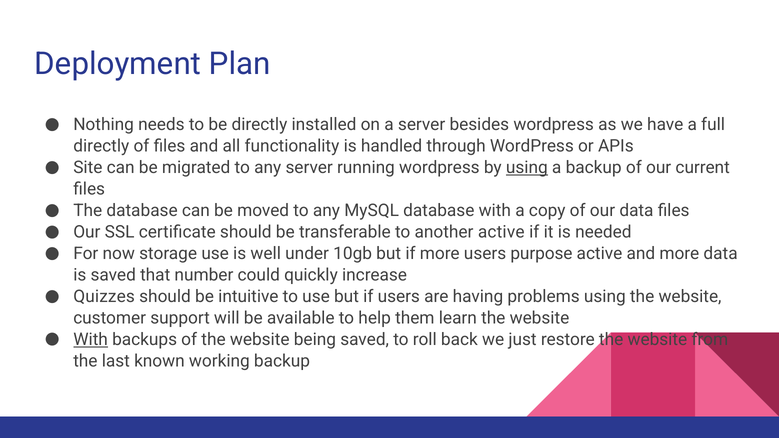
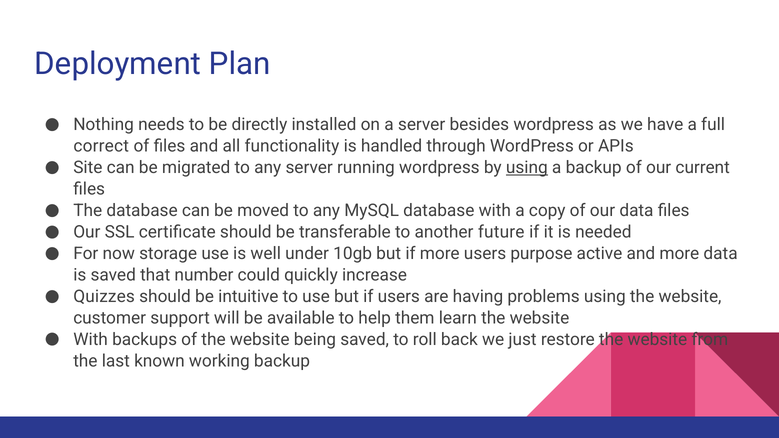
directly at (101, 146): directly -> correct
another active: active -> future
With at (91, 340) underline: present -> none
